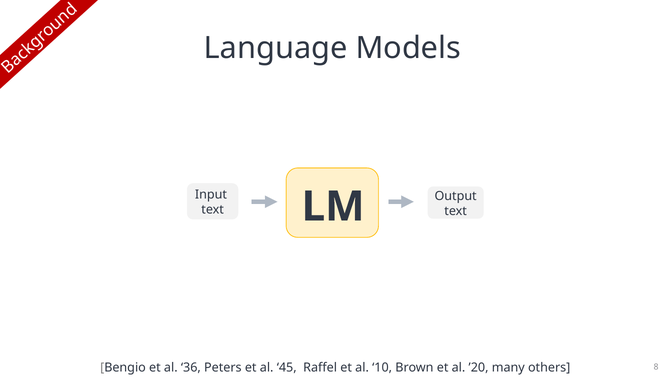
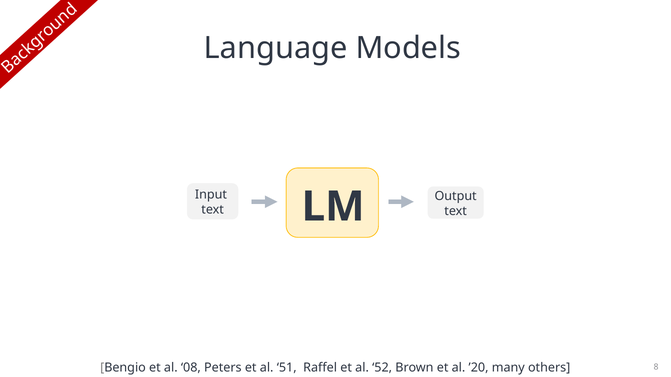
36: 36 -> 08
45: 45 -> 51
10: 10 -> 52
